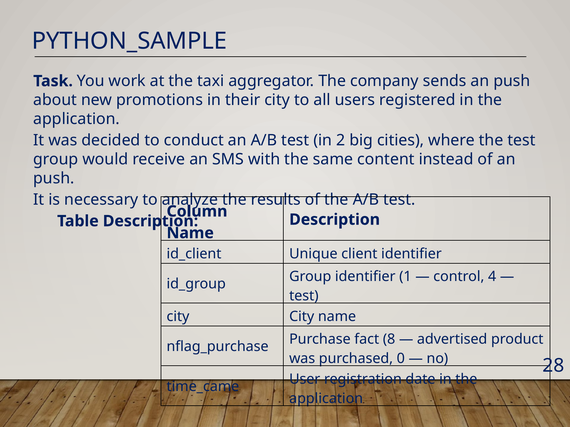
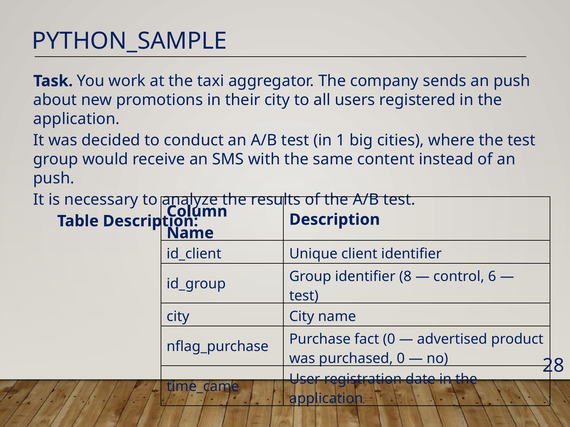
2: 2 -> 1
1: 1 -> 8
4: 4 -> 6
fact 8: 8 -> 0
